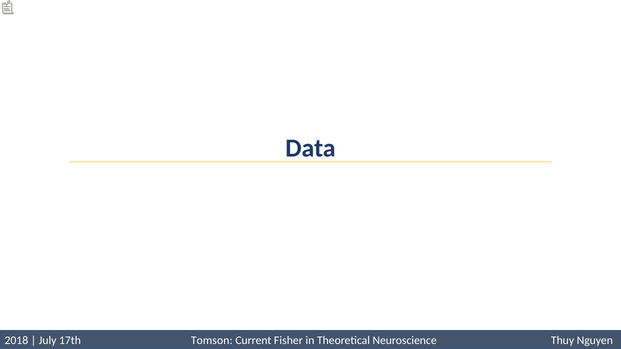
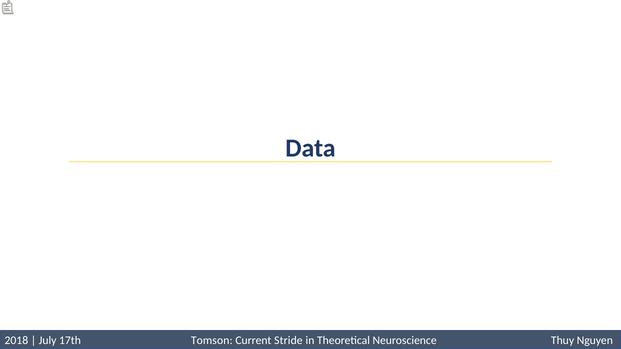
Fisher: Fisher -> Stride
